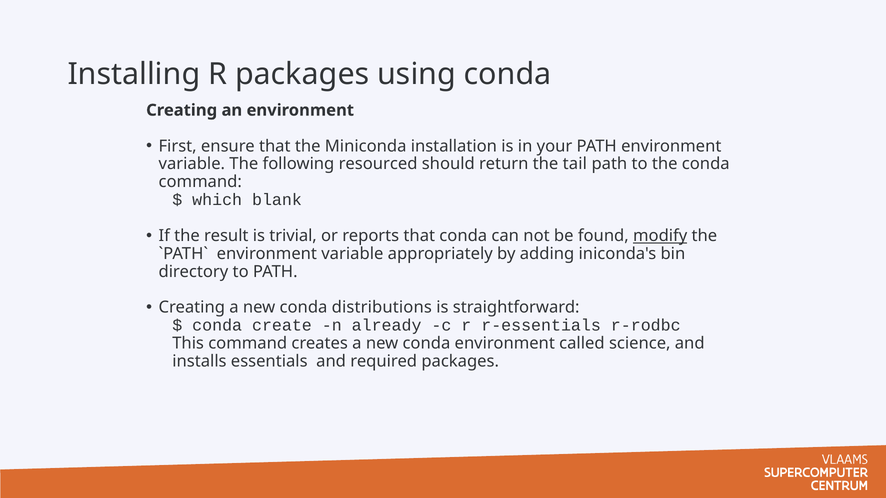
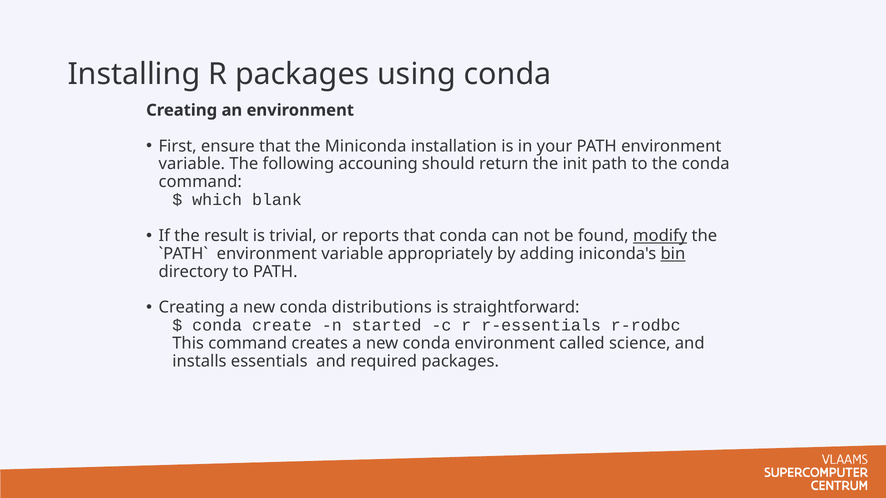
resourced: resourced -> accouning
tail: tail -> init
bin underline: none -> present
already: already -> started
